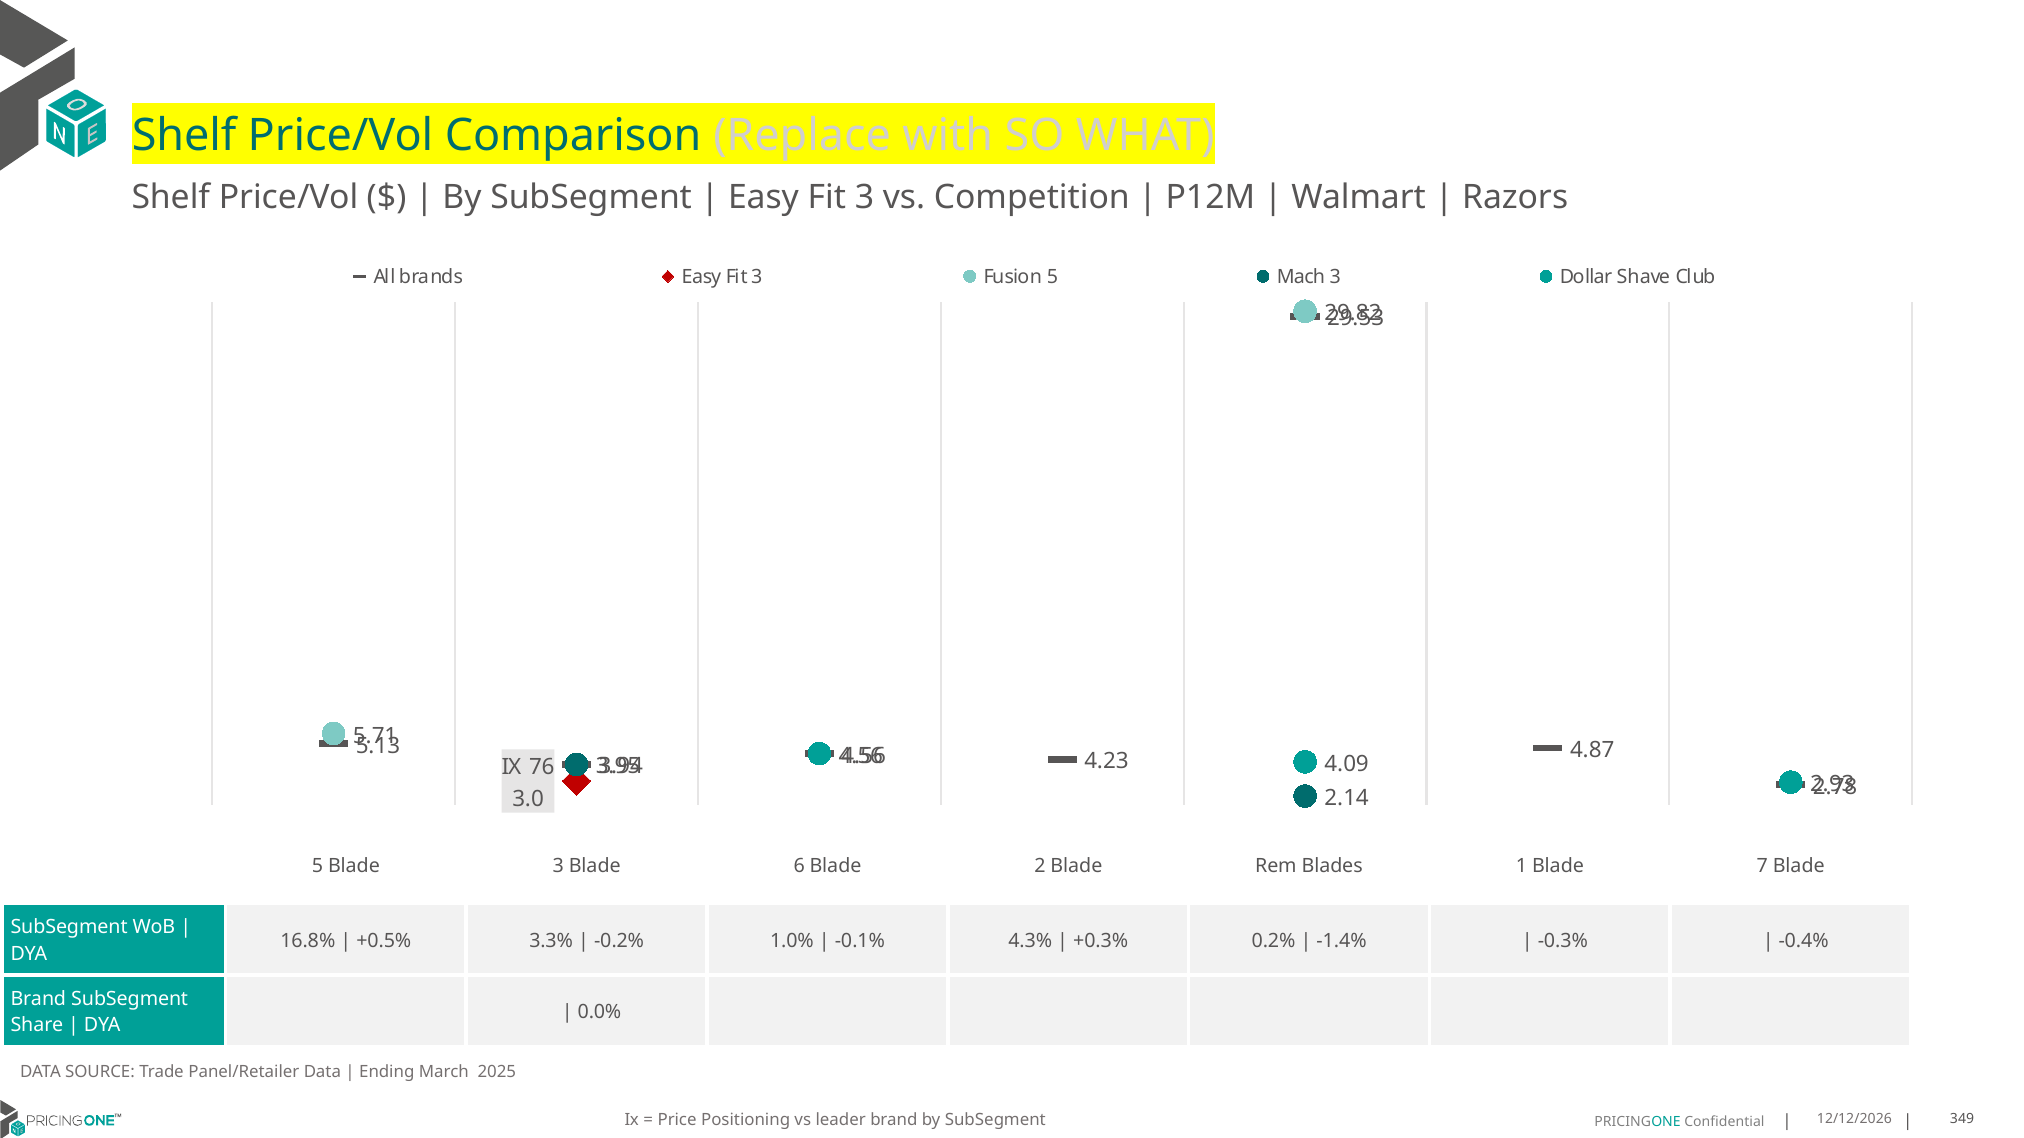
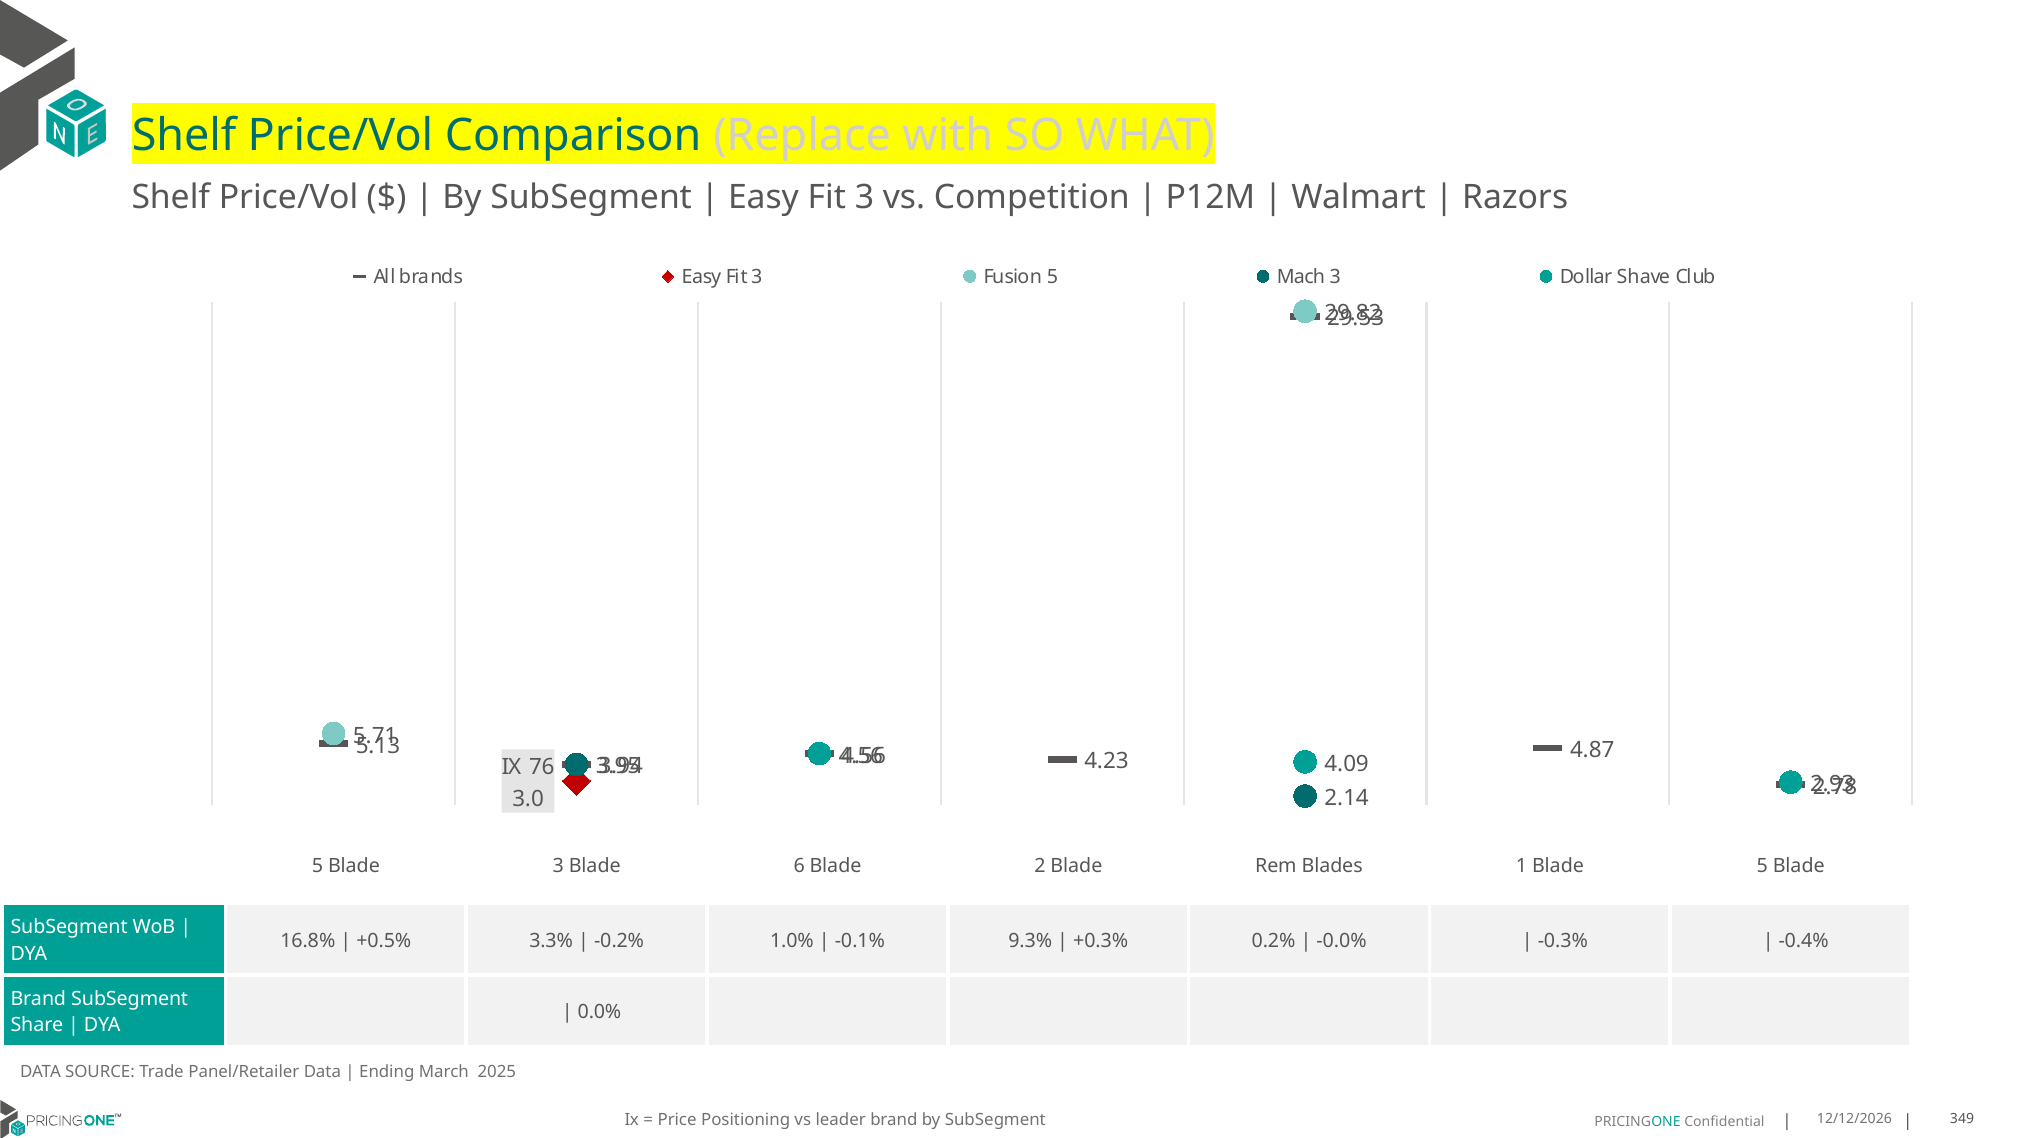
Blade 7: 7 -> 5
4.3%: 4.3% -> 9.3%
-1.4%: -1.4% -> -0.0%
